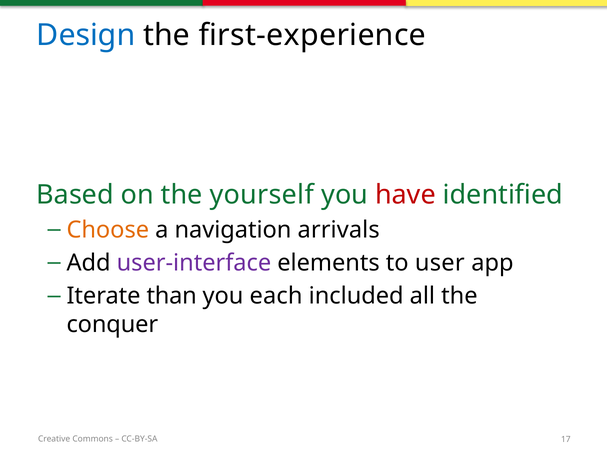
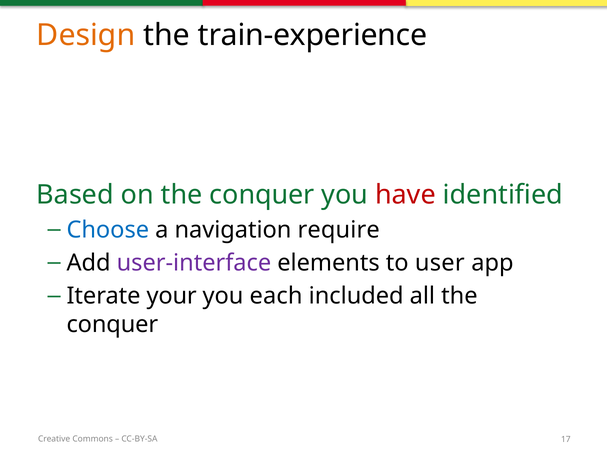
Design colour: blue -> orange
first-experience: first-experience -> train-experience
on the yourself: yourself -> conquer
Choose colour: orange -> blue
arrivals: arrivals -> require
than: than -> your
